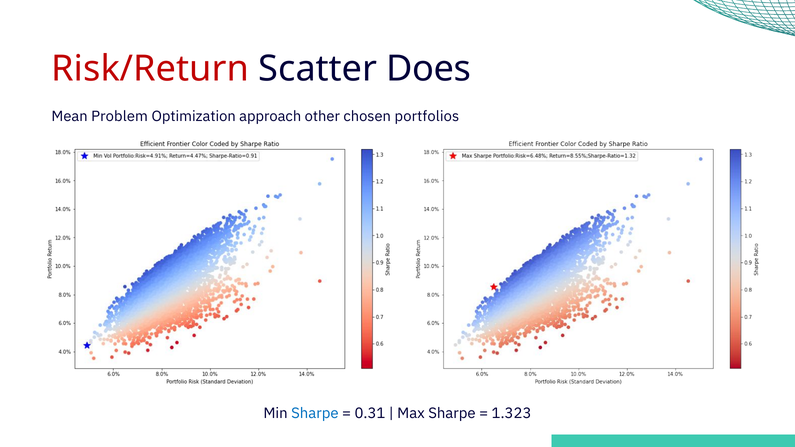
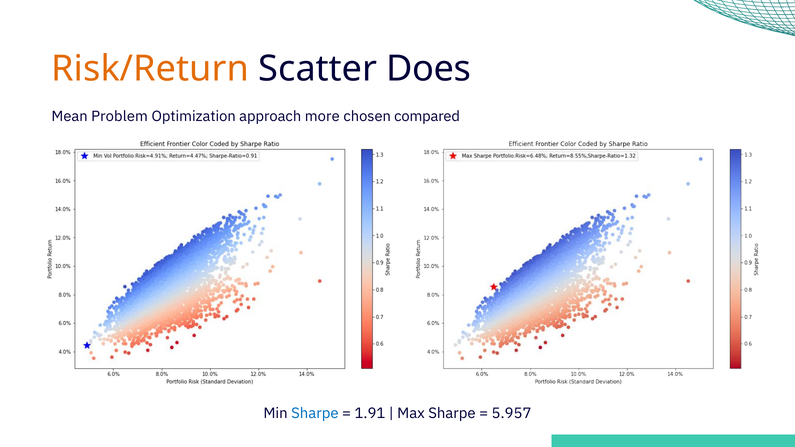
Risk/Return colour: red -> orange
other: other -> more
portfolios: portfolios -> compared
0.31: 0.31 -> 1.91
1.323: 1.323 -> 5.957
